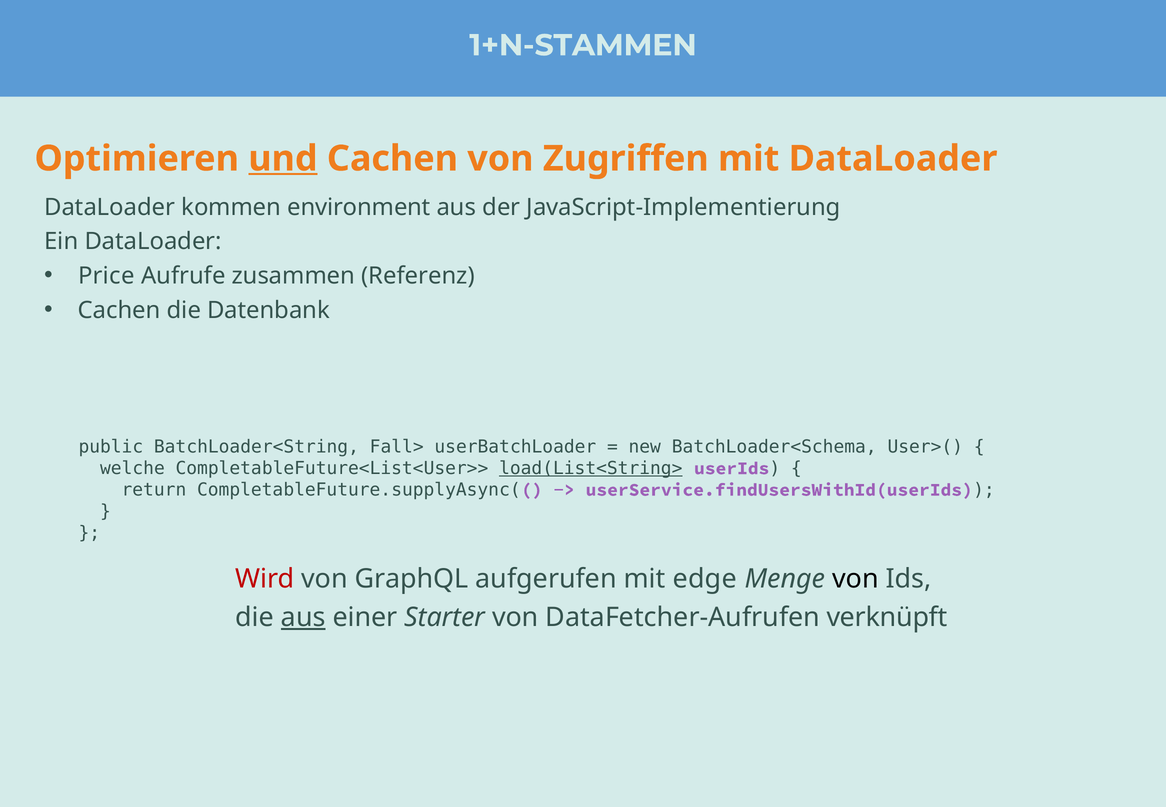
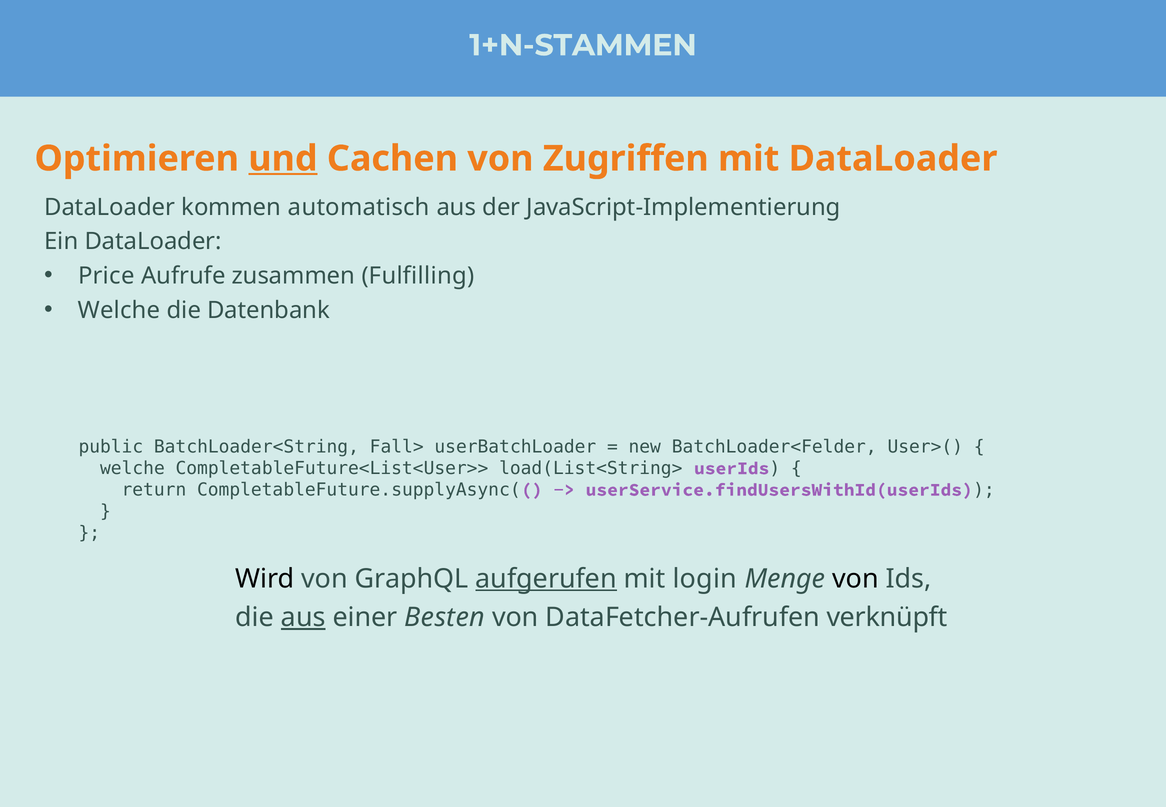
environment: environment -> automatisch
Referenz: Referenz -> Fulfilling
Cachen at (119, 310): Cachen -> Welche
BatchLoader<Schema: BatchLoader<Schema -> BatchLoader<Felder
load(List<String> underline: present -> none
Wird colour: red -> black
aufgerufen underline: none -> present
edge: edge -> login
Starter: Starter -> Besten
